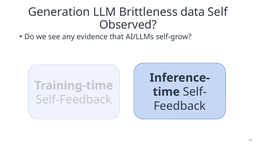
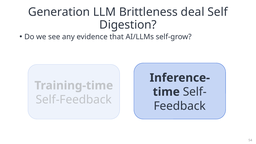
data: data -> deal
Observed: Observed -> Digestion
